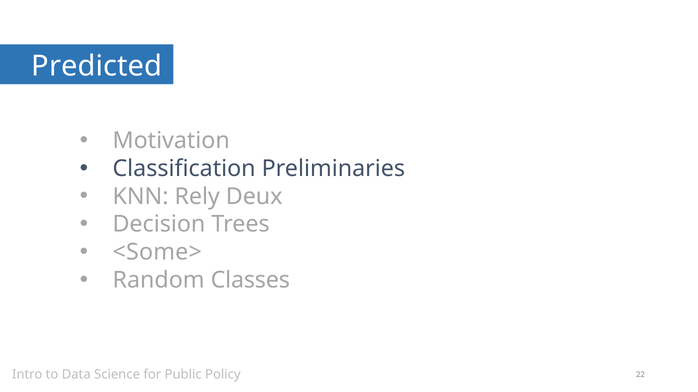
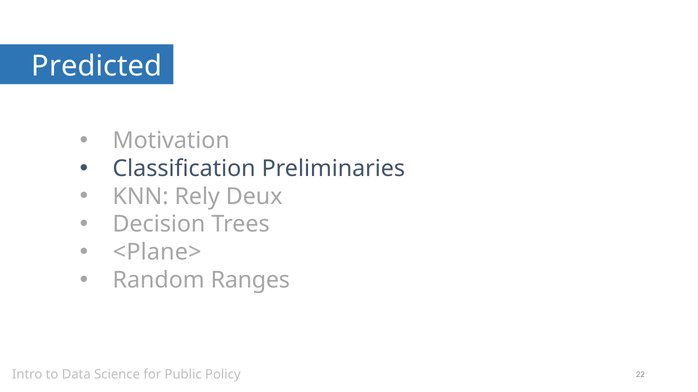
<Some>: <Some> -> <Plane>
Classes: Classes -> Ranges
